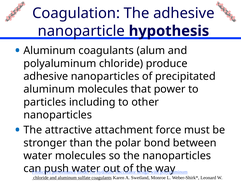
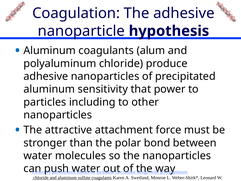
aluminum molecules: molecules -> sensitivity
